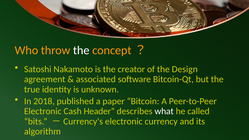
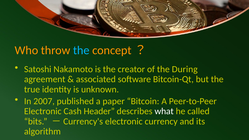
the at (81, 50) colour: white -> light blue
Design: Design -> During
2018: 2018 -> 2007
